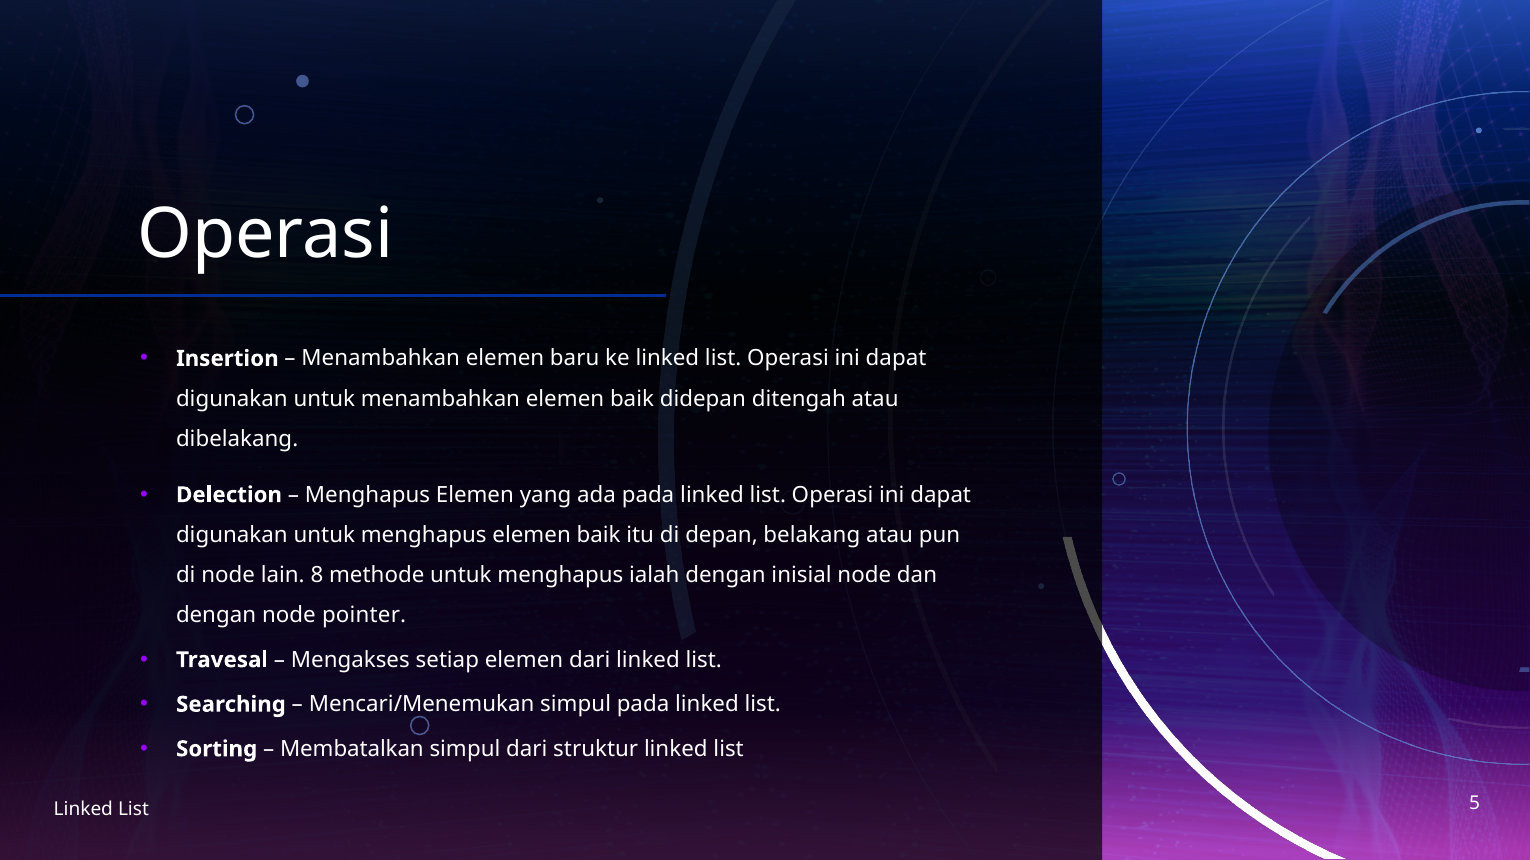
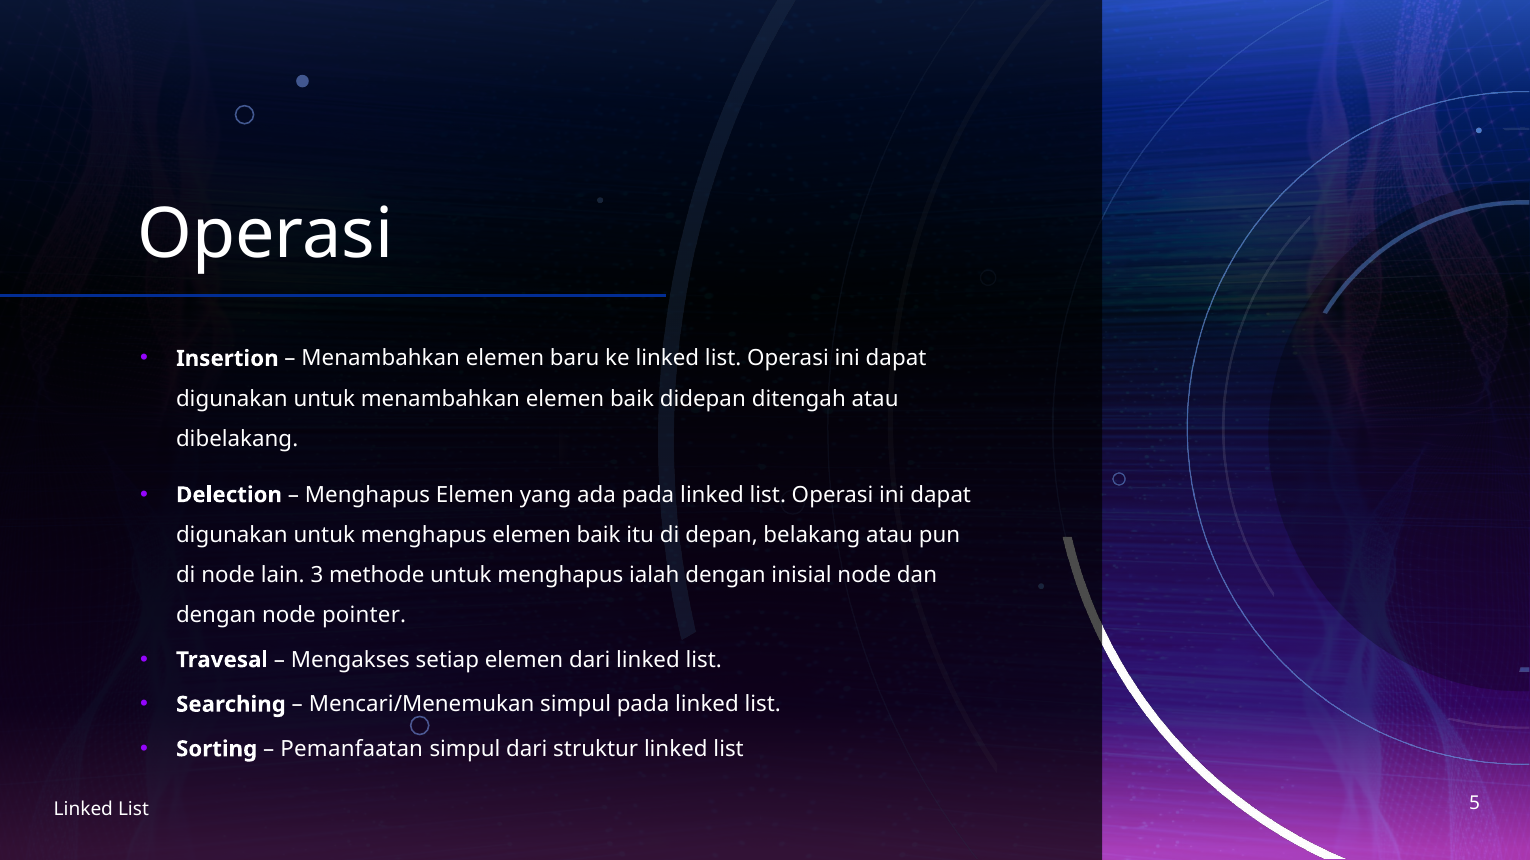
8: 8 -> 3
Membatalkan: Membatalkan -> Pemanfaatan
